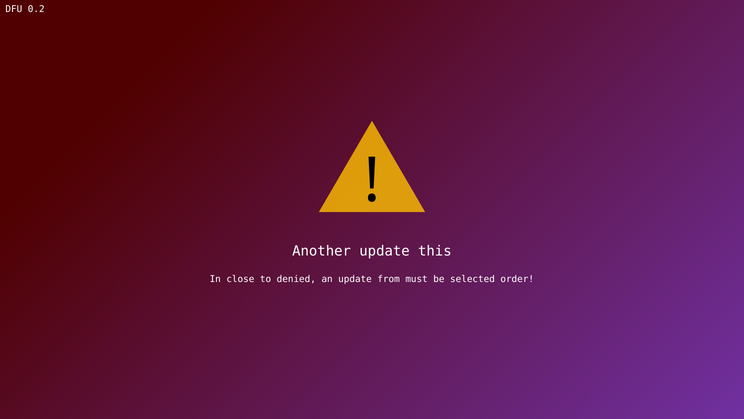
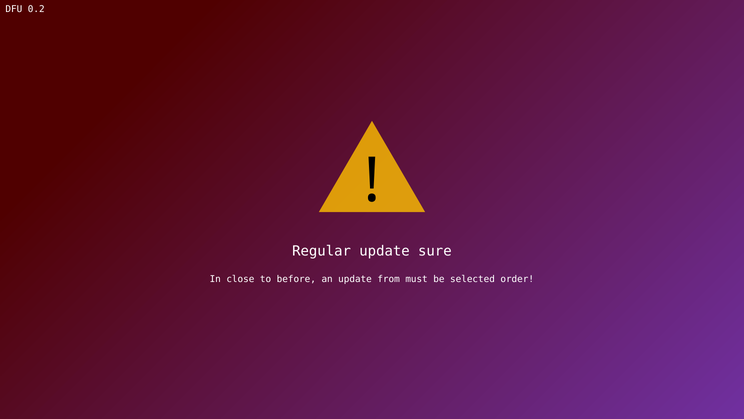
Another: Another -> Regular
this: this -> sure
denied: denied -> before
